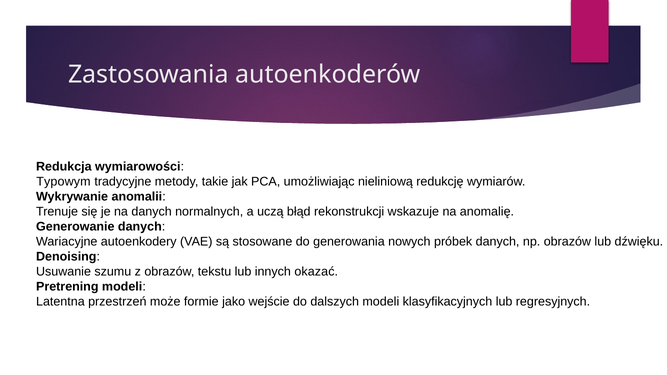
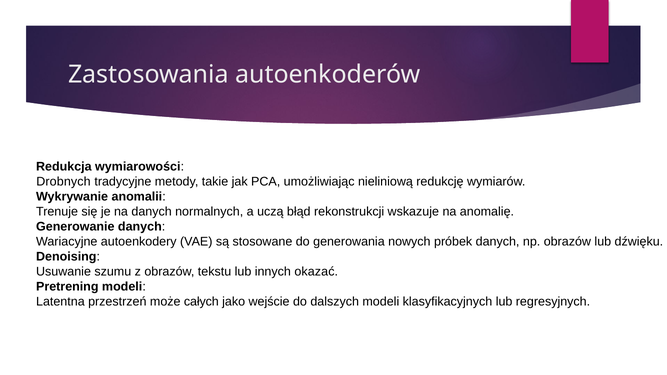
Typowym: Typowym -> Drobnych
formie: formie -> całych
